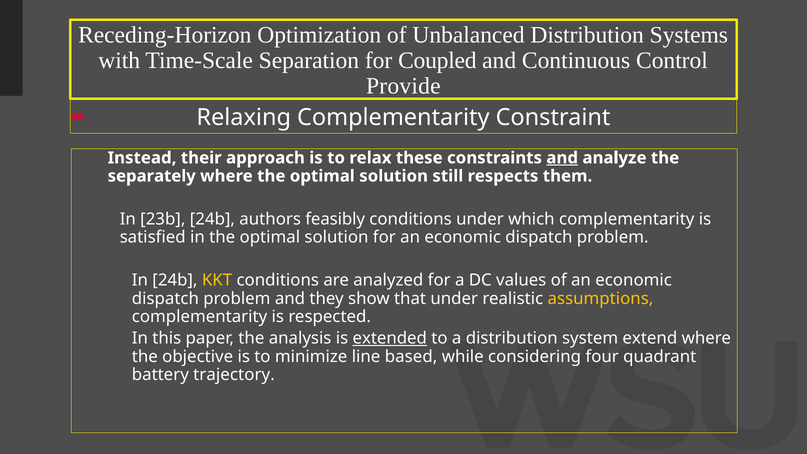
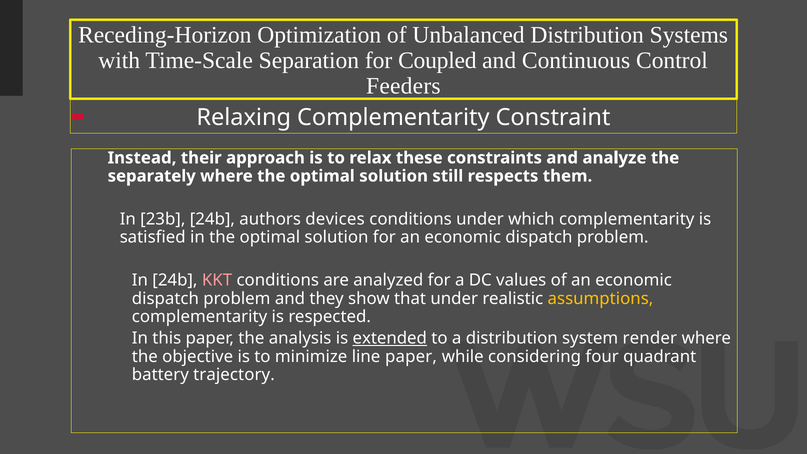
Provide: Provide -> Feeders
and at (562, 158) underline: present -> none
feasibly: feasibly -> devices
KKT colour: yellow -> pink
extend: extend -> render
line based: based -> paper
